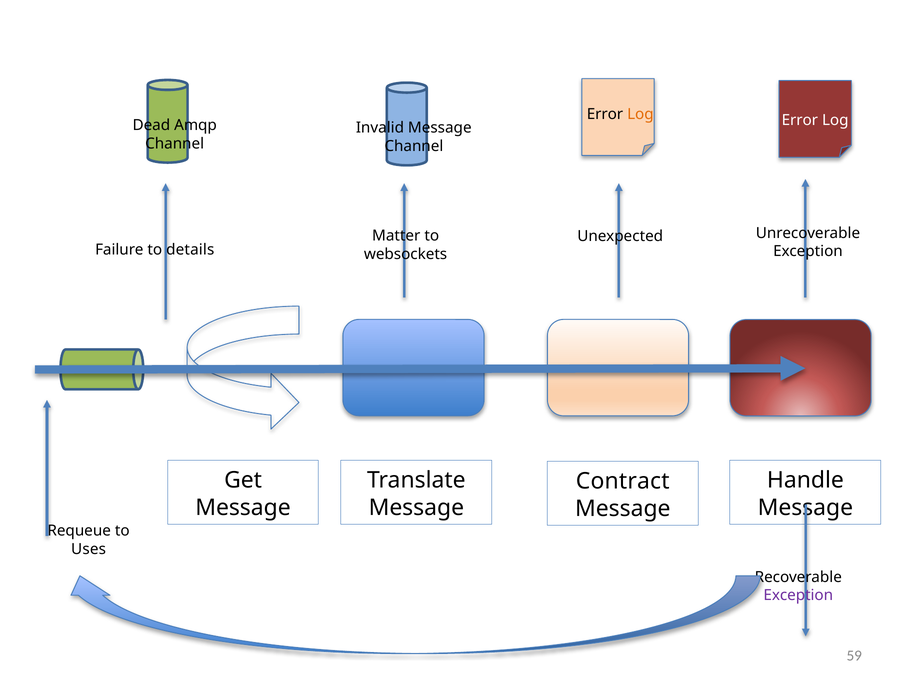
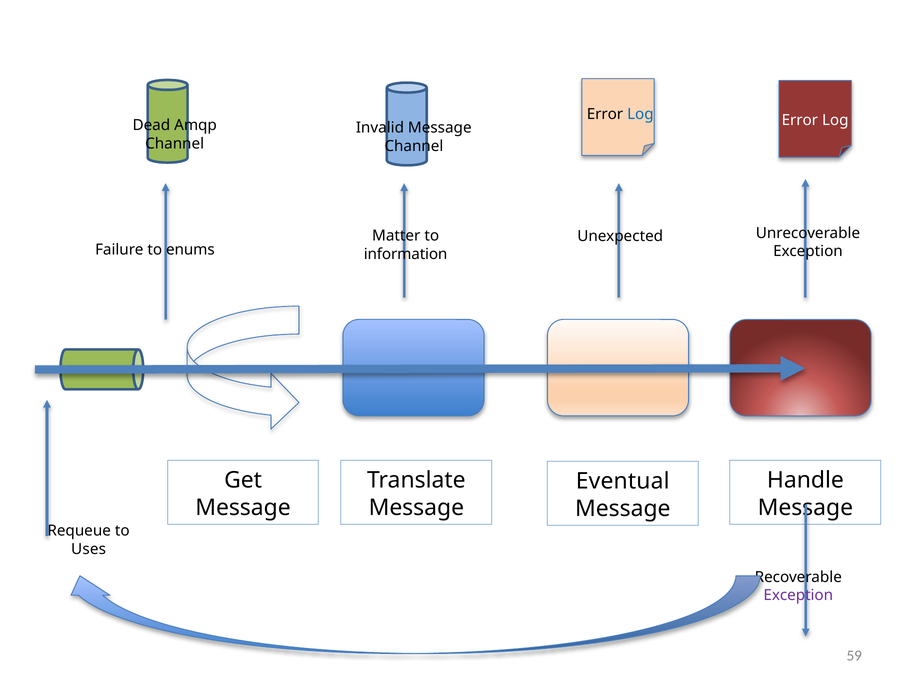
Log at (640, 114) colour: orange -> blue
details: details -> enums
websockets: websockets -> information
Contract: Contract -> Eventual
